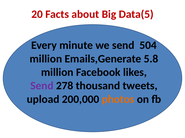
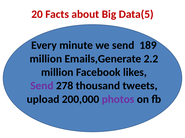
504: 504 -> 189
5.8: 5.8 -> 2.2
photos colour: orange -> purple
